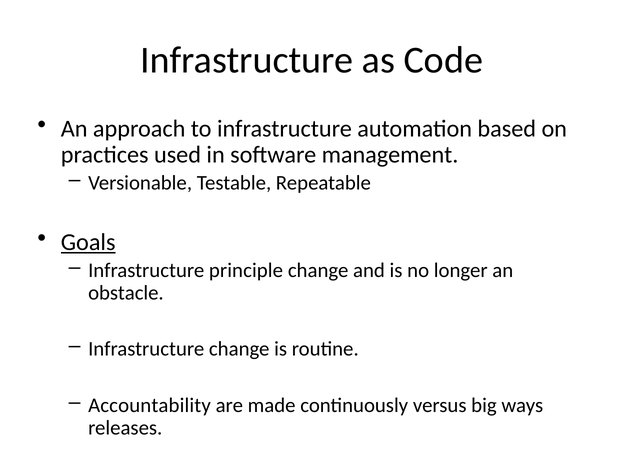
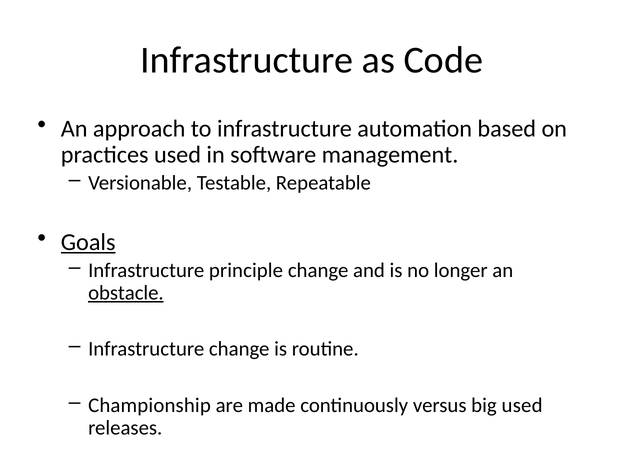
obstacle underline: none -> present
Accountability: Accountability -> Championship
big ways: ways -> used
